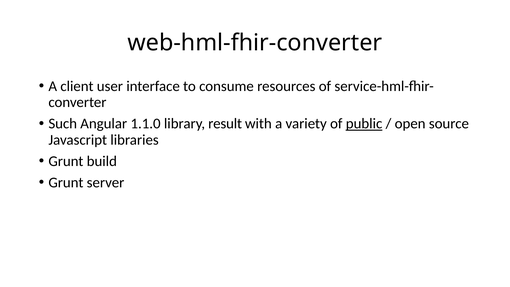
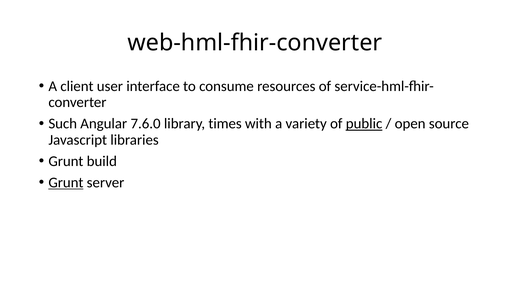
1.1.0: 1.1.0 -> 7.6.0
result: result -> times
Grunt at (66, 183) underline: none -> present
